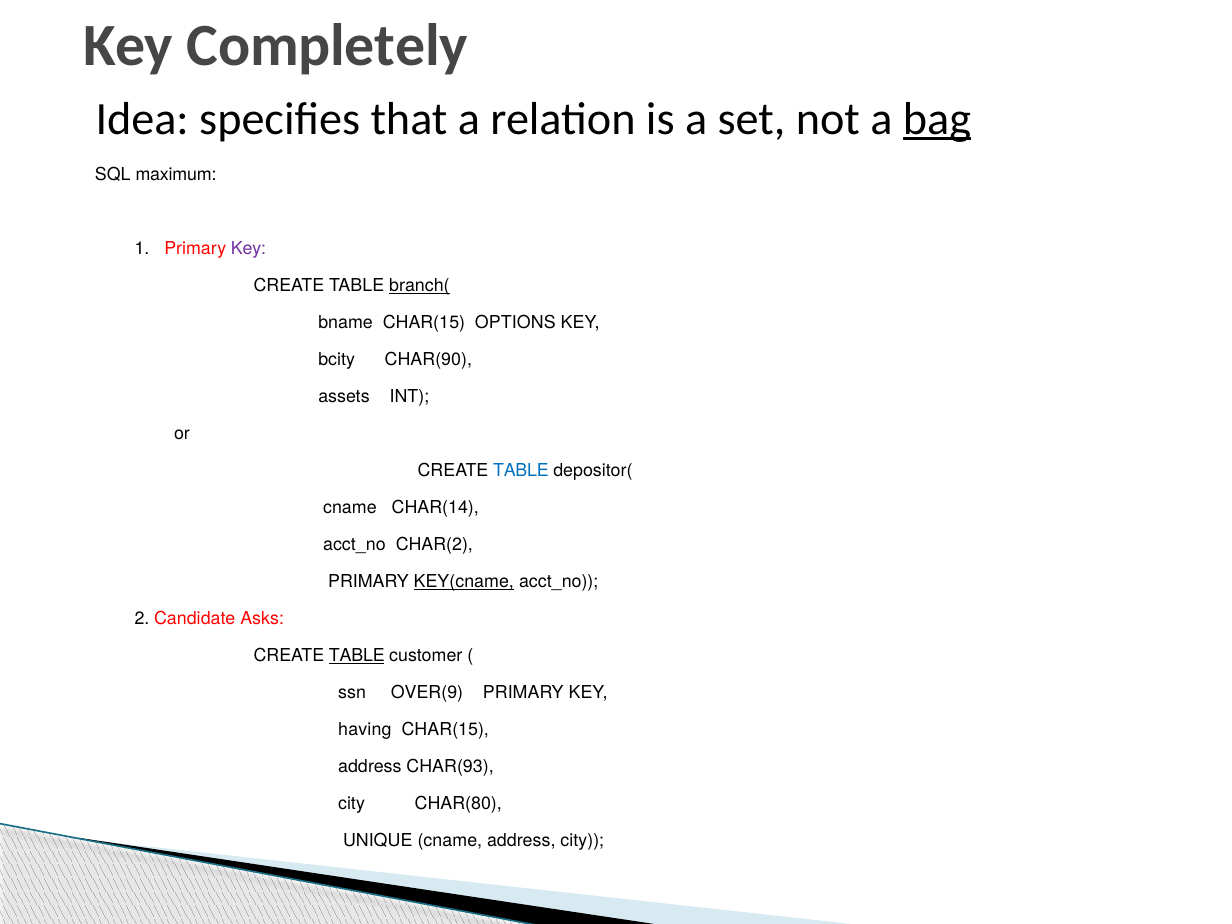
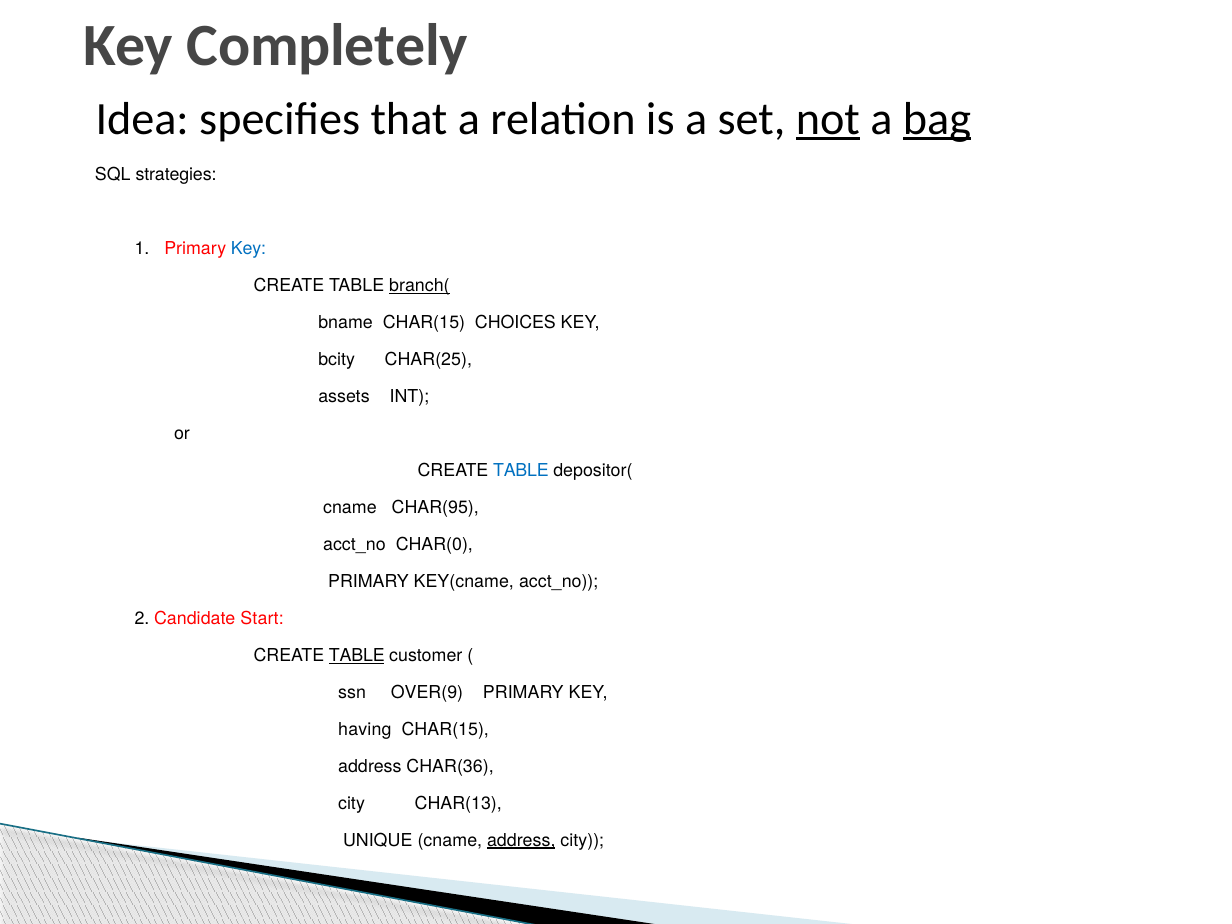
not underline: none -> present
maximum: maximum -> strategies
Key at (248, 249) colour: purple -> blue
OPTIONS: OPTIONS -> CHOICES
CHAR(90: CHAR(90 -> CHAR(25
CHAR(14: CHAR(14 -> CHAR(95
CHAR(2: CHAR(2 -> CHAR(0
KEY(cname underline: present -> none
Asks: Asks -> Start
CHAR(93: CHAR(93 -> CHAR(36
CHAR(80: CHAR(80 -> CHAR(13
address at (521, 840) underline: none -> present
